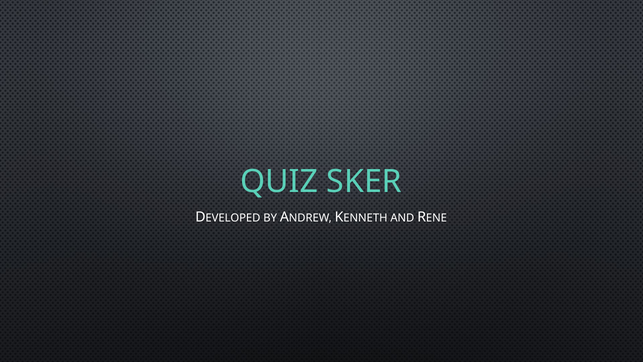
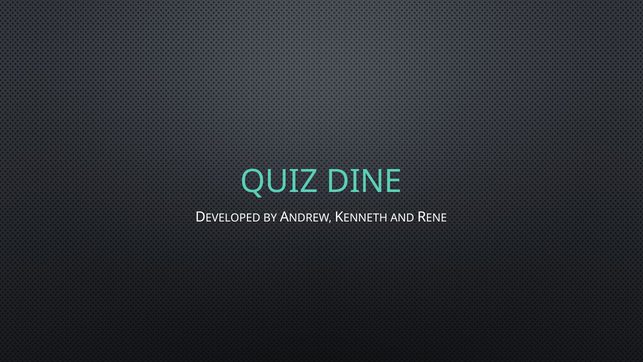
SKER: SKER -> DINE
